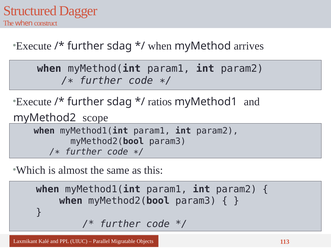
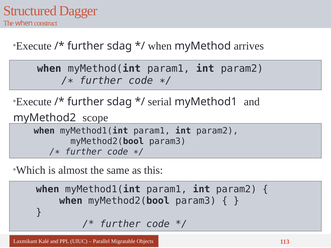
ratios: ratios -> serial
